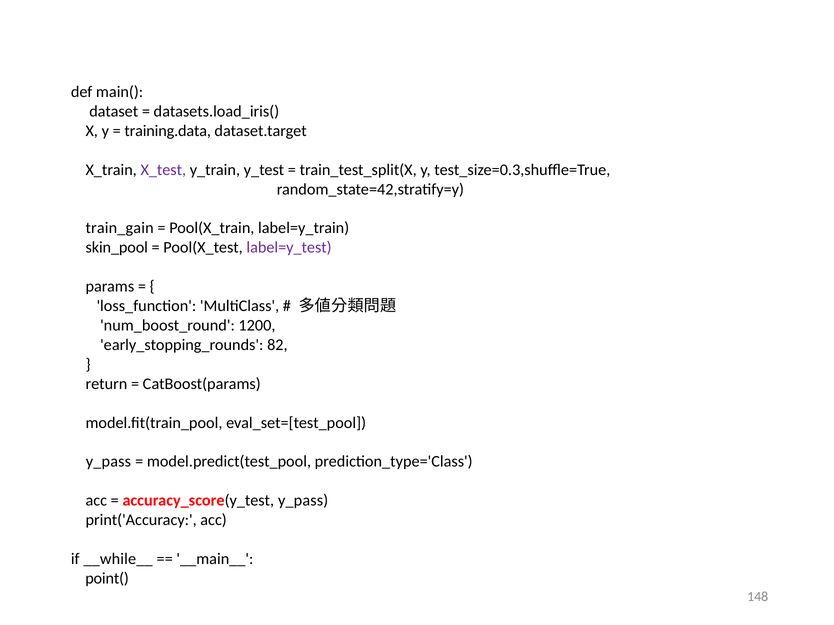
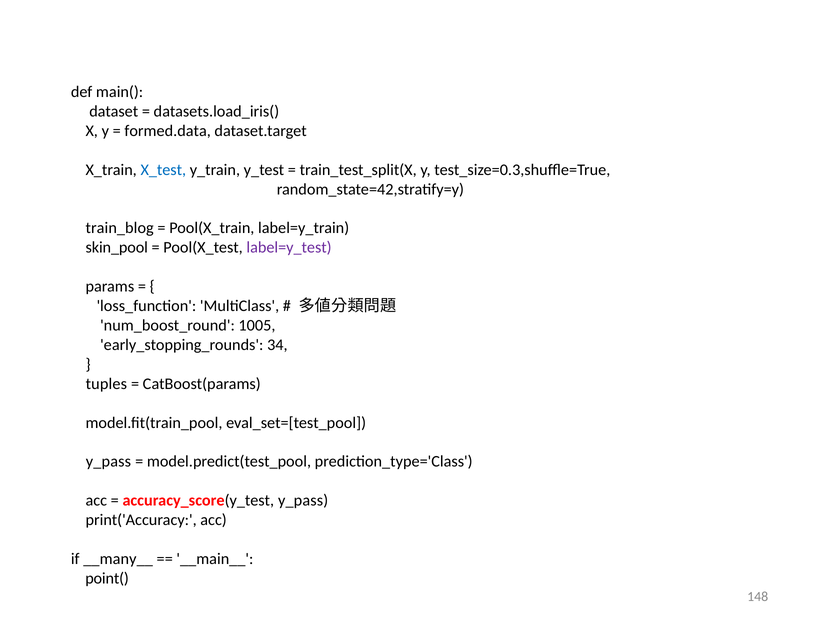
training.data: training.data -> formed.data
X_test colour: purple -> blue
train_gain: train_gain -> train_blog
1200: 1200 -> 1005
82: 82 -> 34
return: return -> tuples
__while__: __while__ -> __many__
